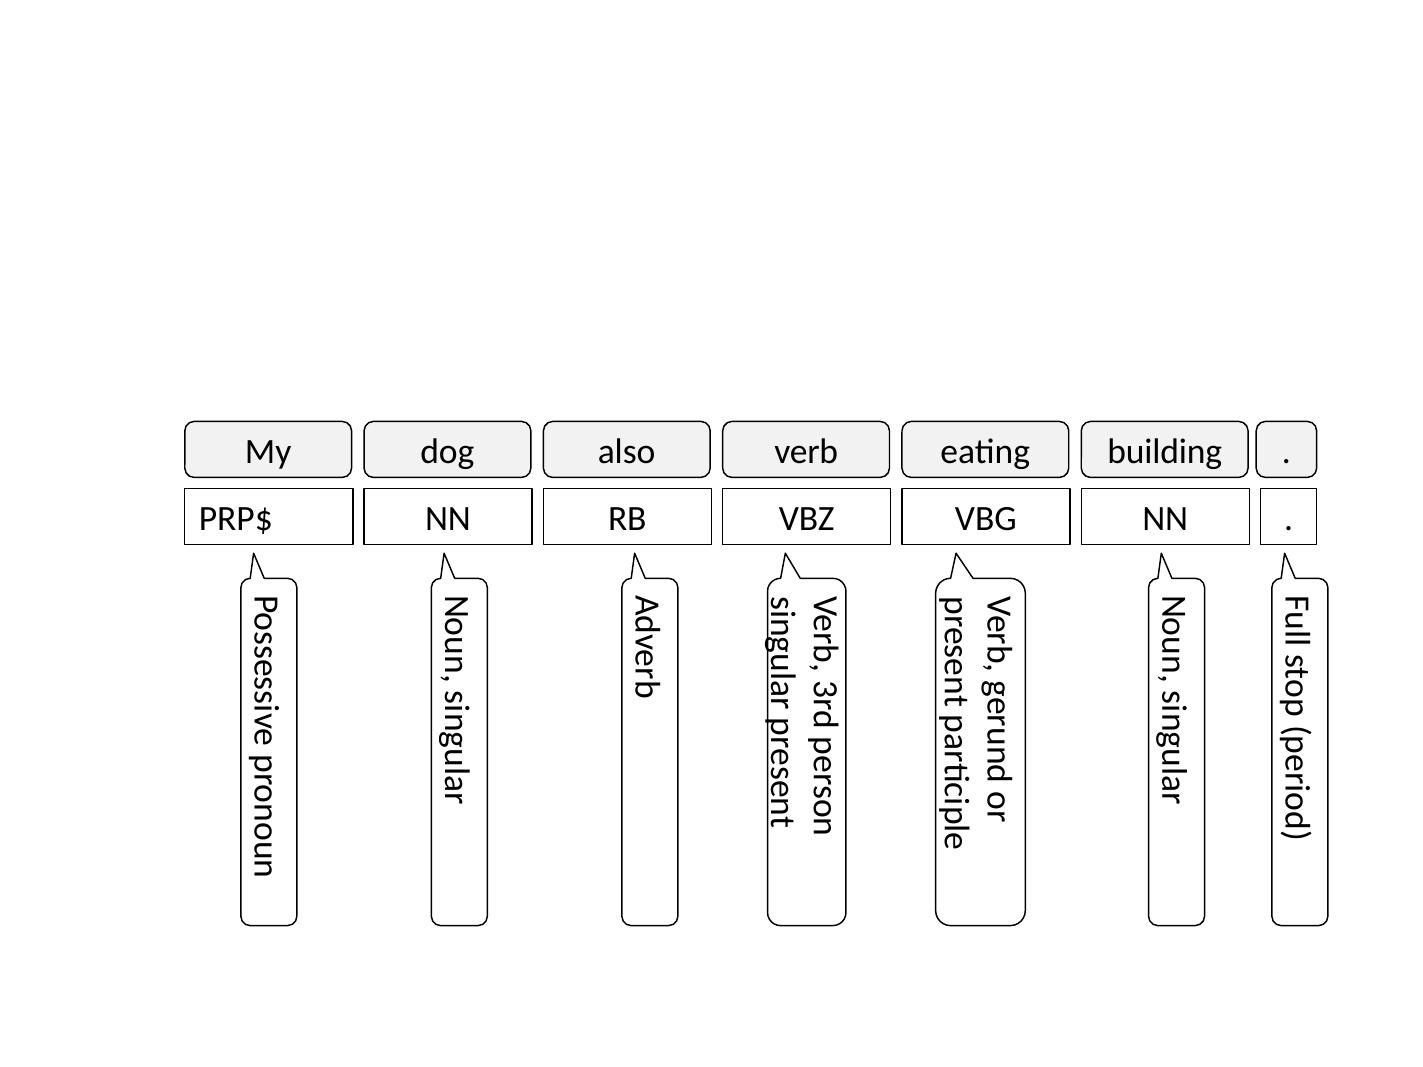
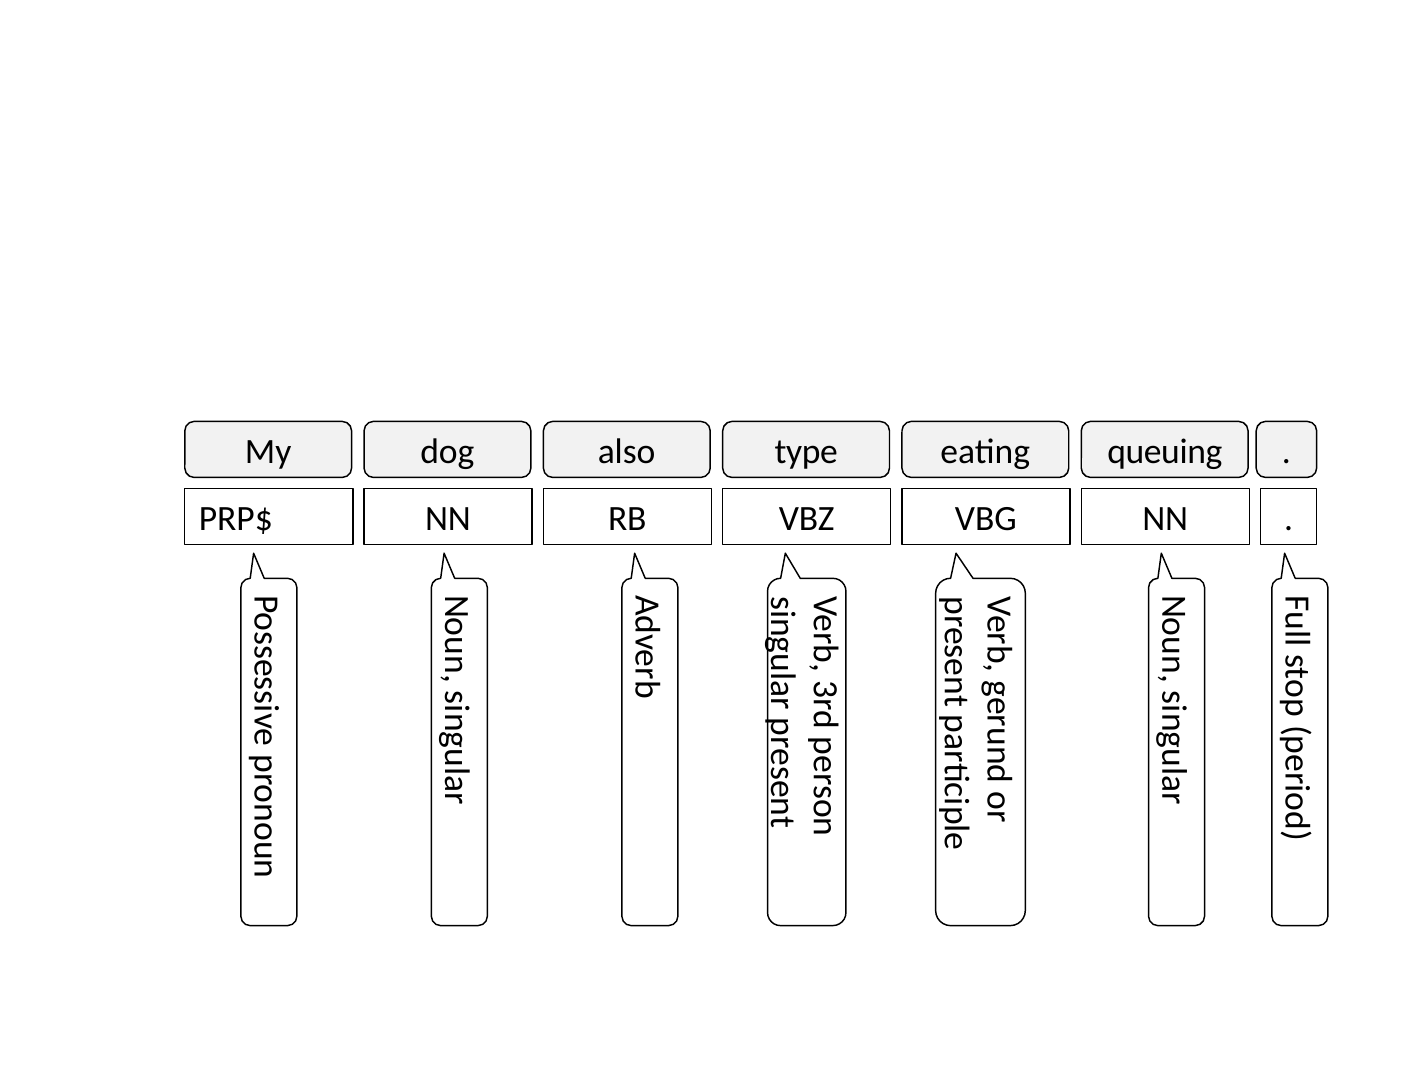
verb: verb -> type
building: building -> queuing
